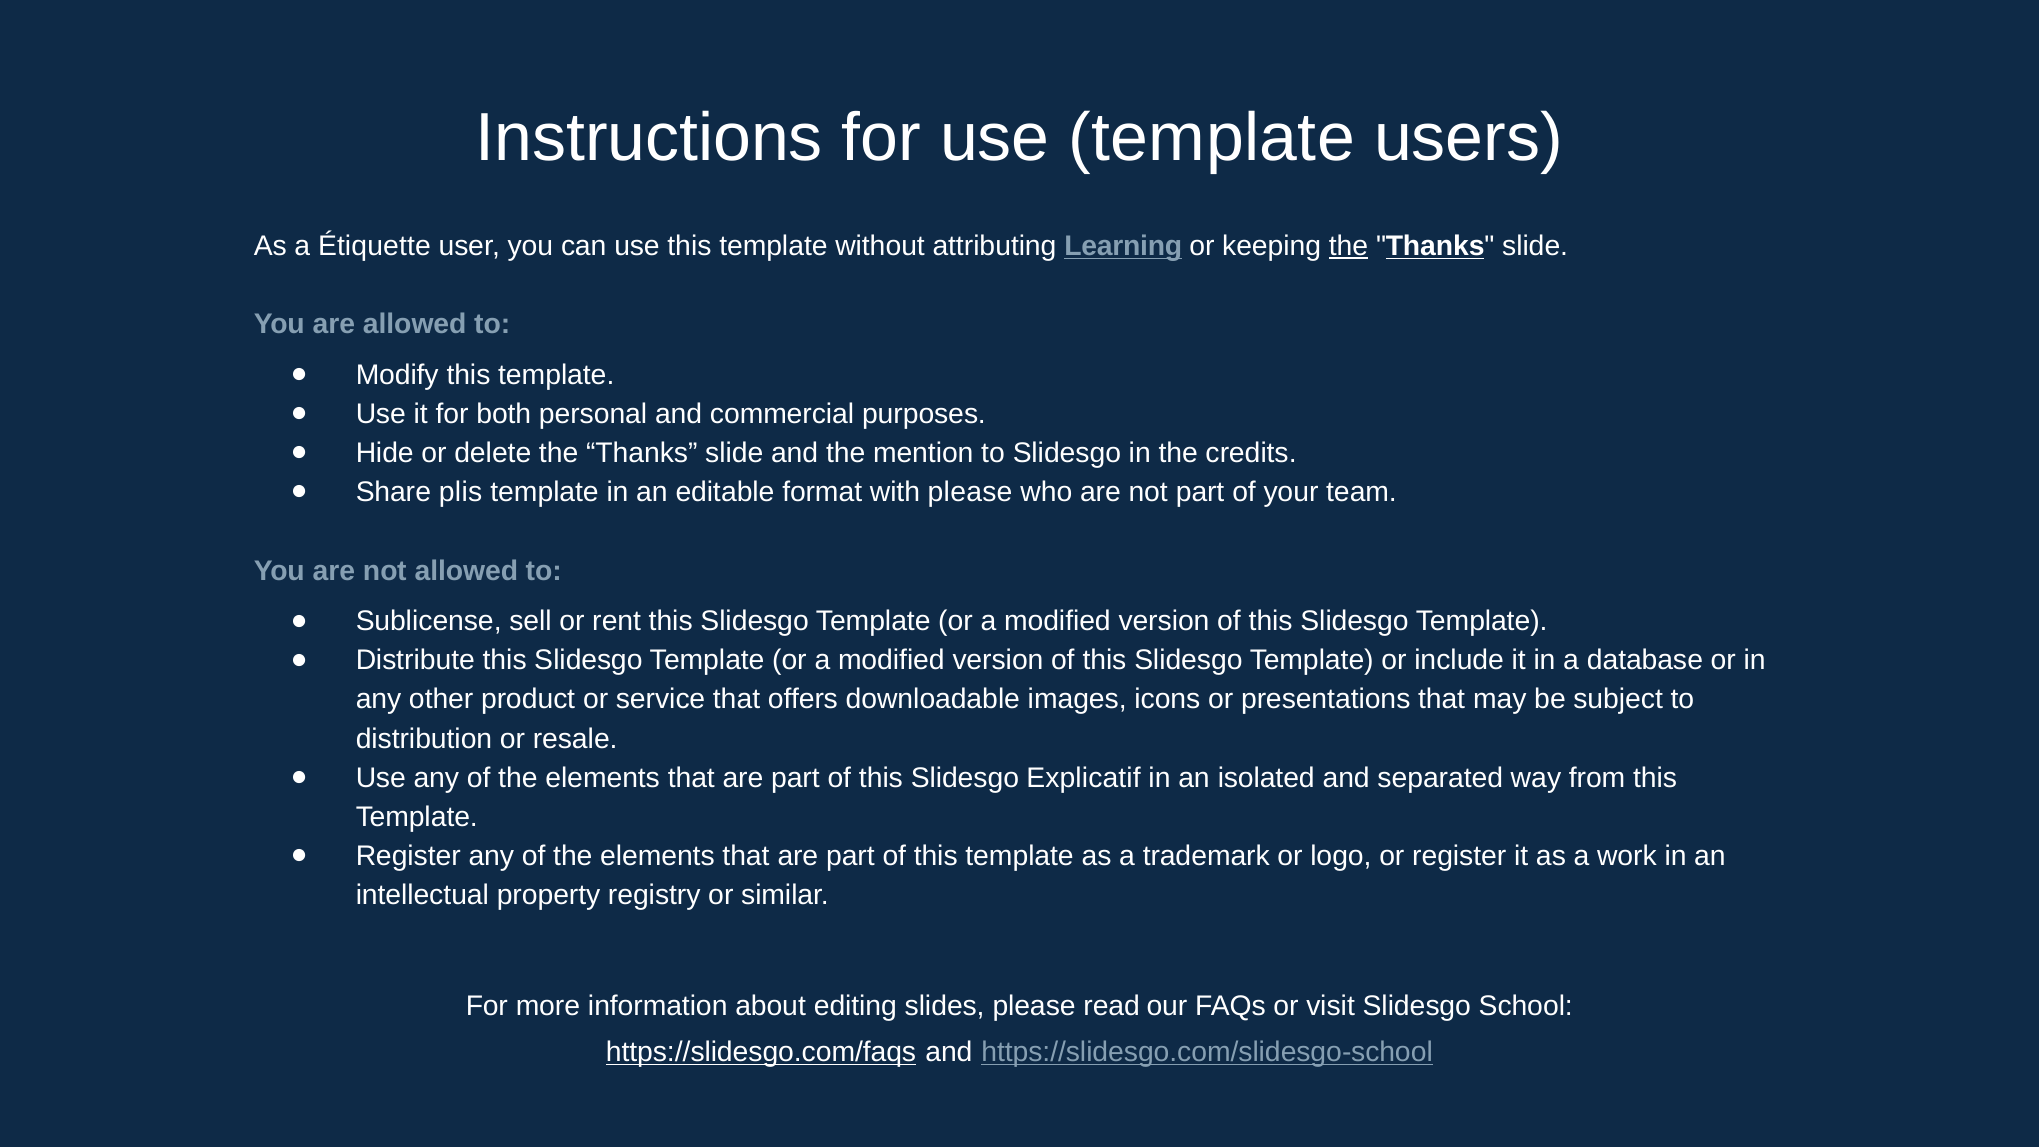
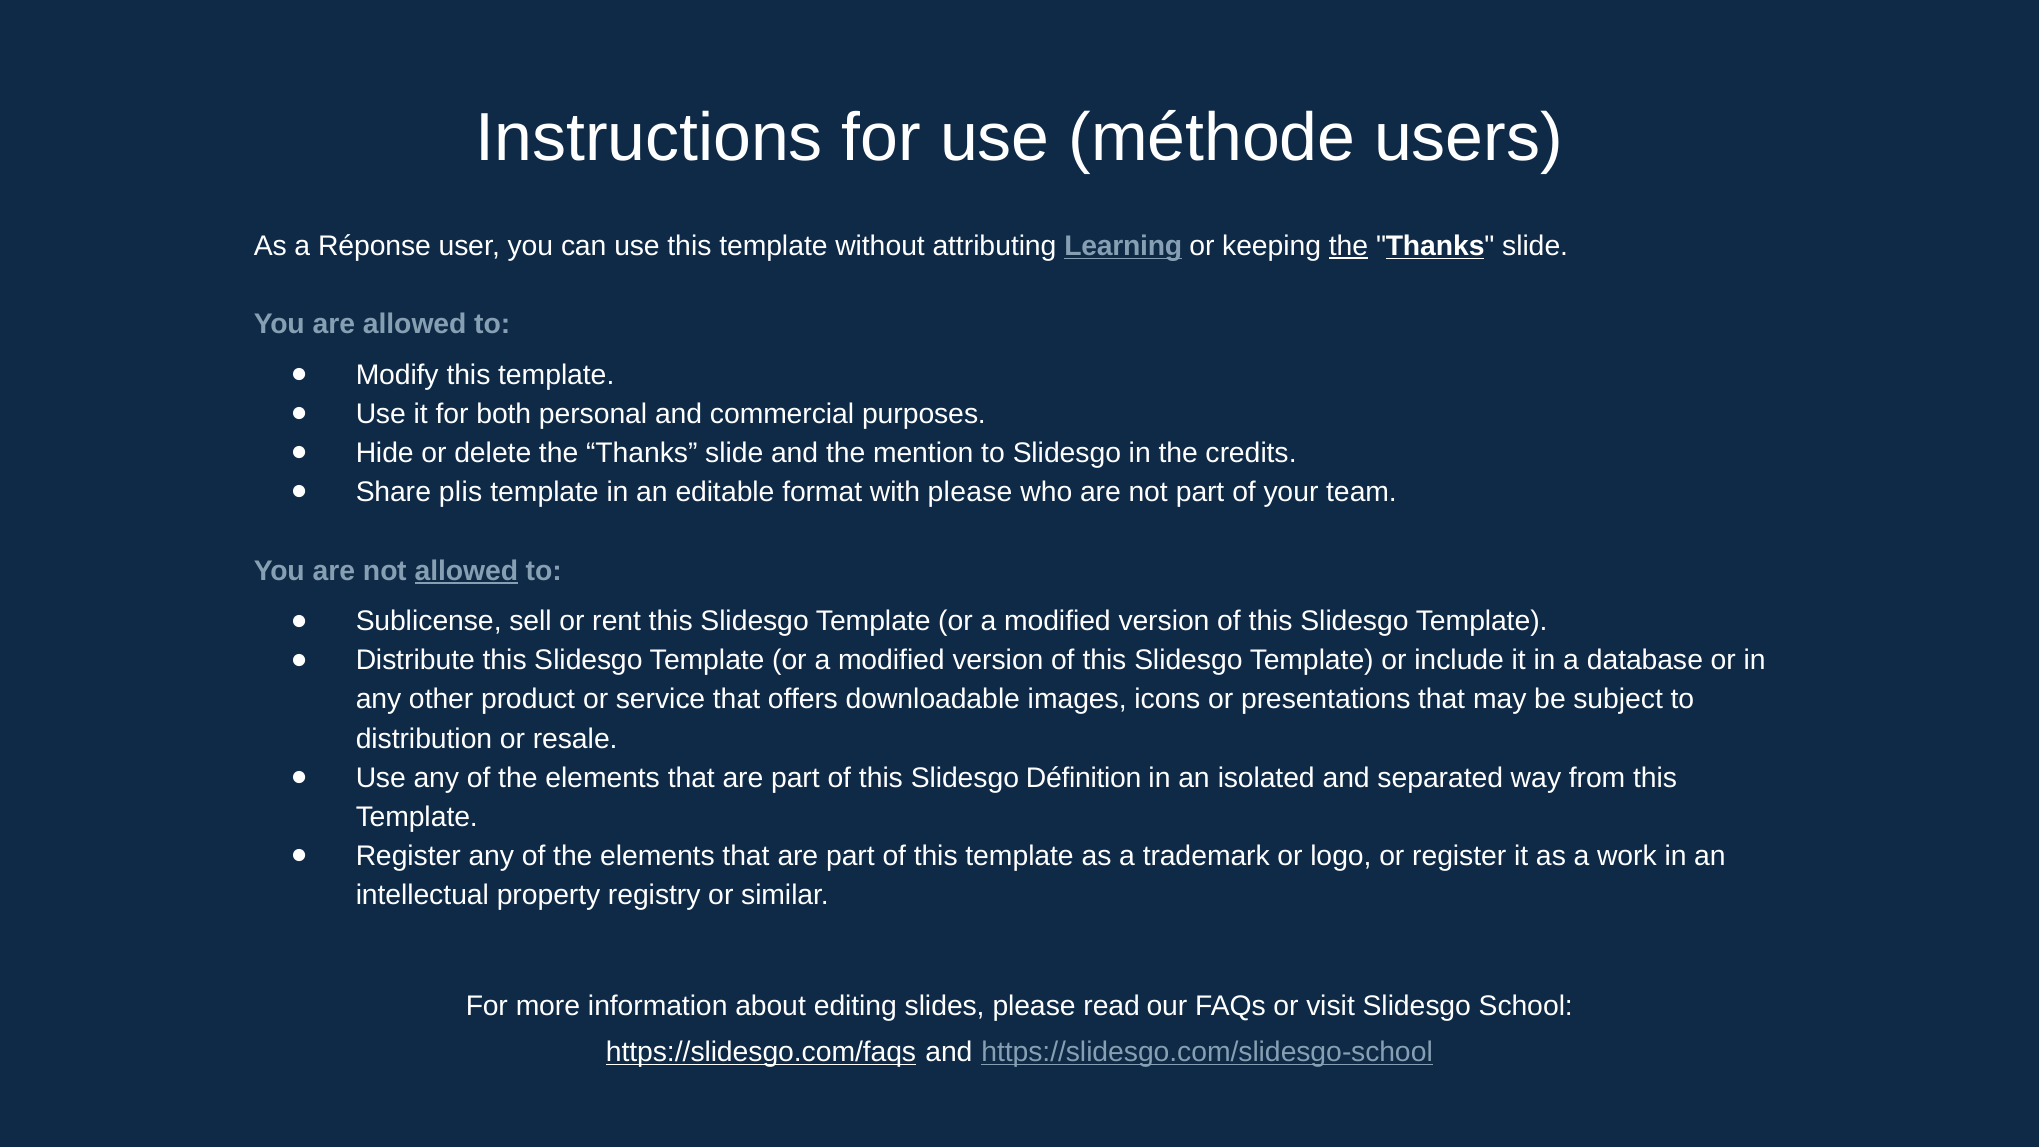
use template: template -> méthode
Étiquette: Étiquette -> Réponse
allowed at (466, 571) underline: none -> present
Explicatif: Explicatif -> Définition
